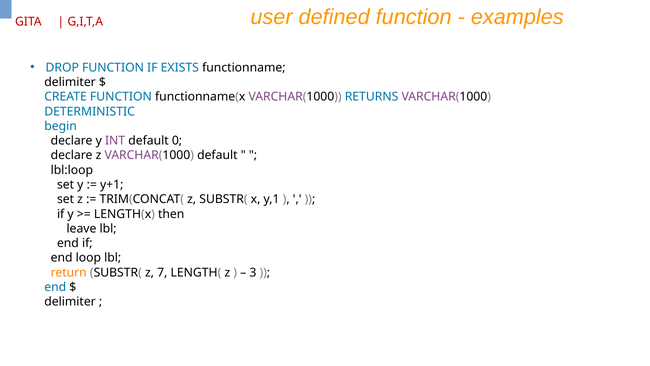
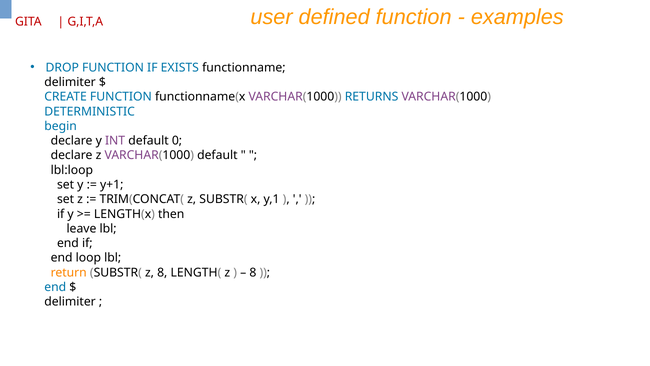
z 7: 7 -> 8
3 at (253, 272): 3 -> 8
